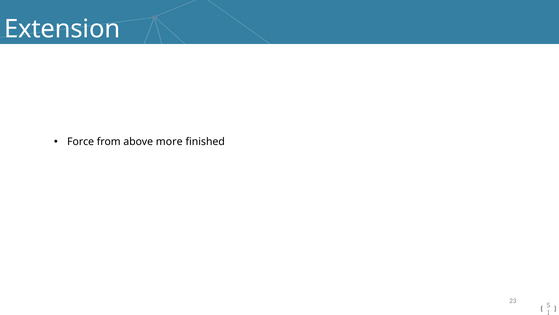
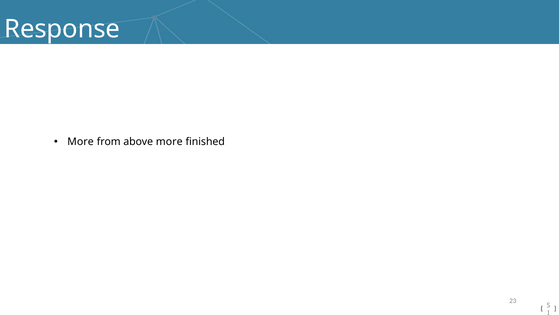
Extension: Extension -> Response
Force at (81, 142): Force -> More
